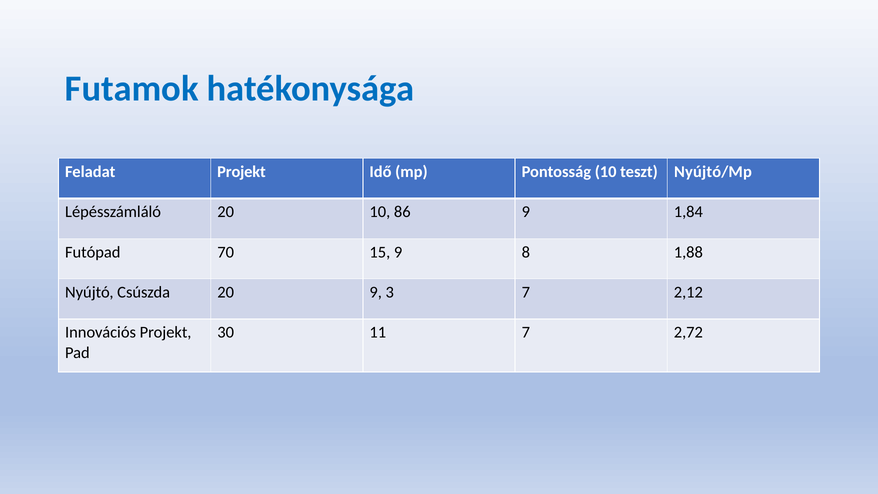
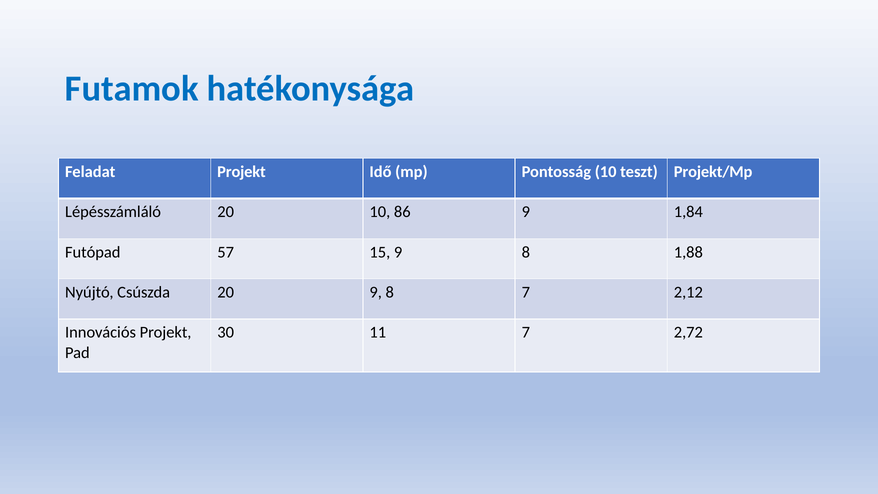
Nyújtó/Mp: Nyújtó/Mp -> Projekt/Mp
70: 70 -> 57
20 9 3: 3 -> 8
